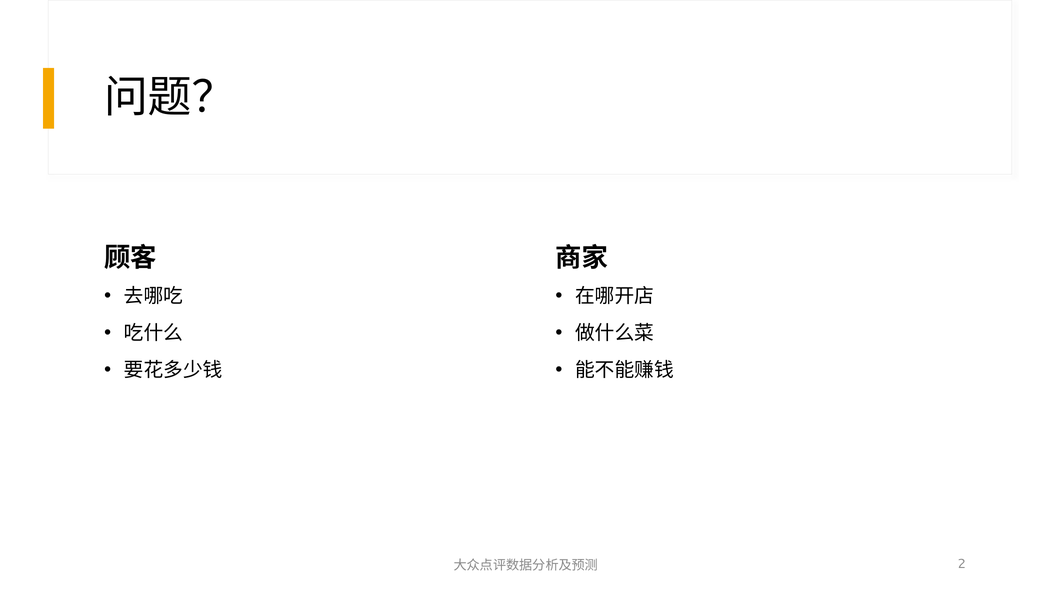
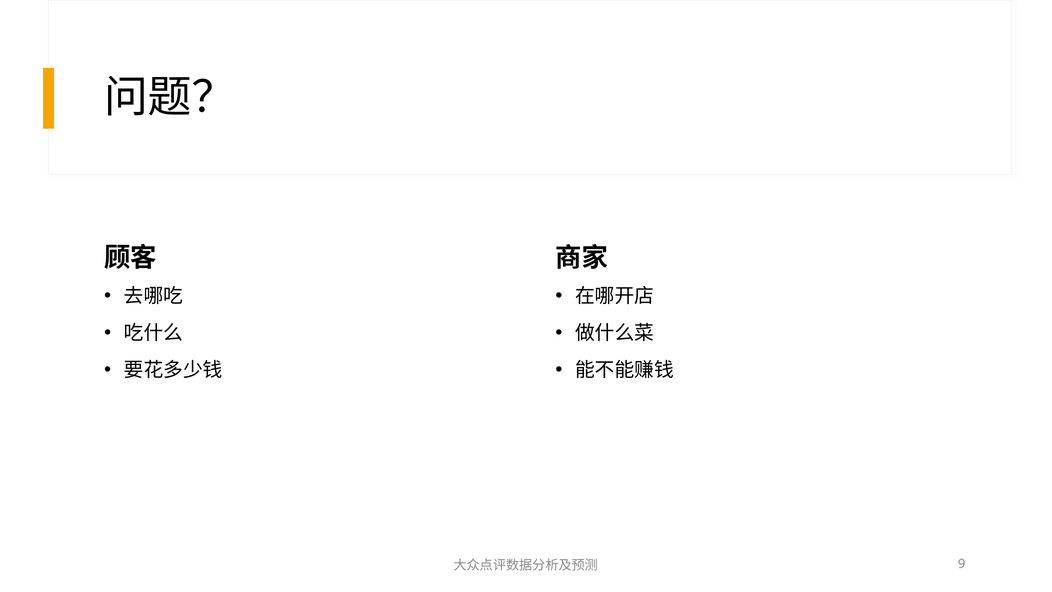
2: 2 -> 9
